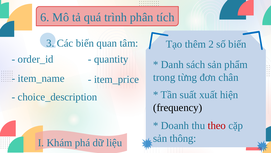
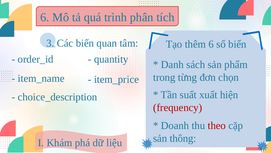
thêm 2: 2 -> 6
chân: chân -> chọn
frequency colour: black -> red
